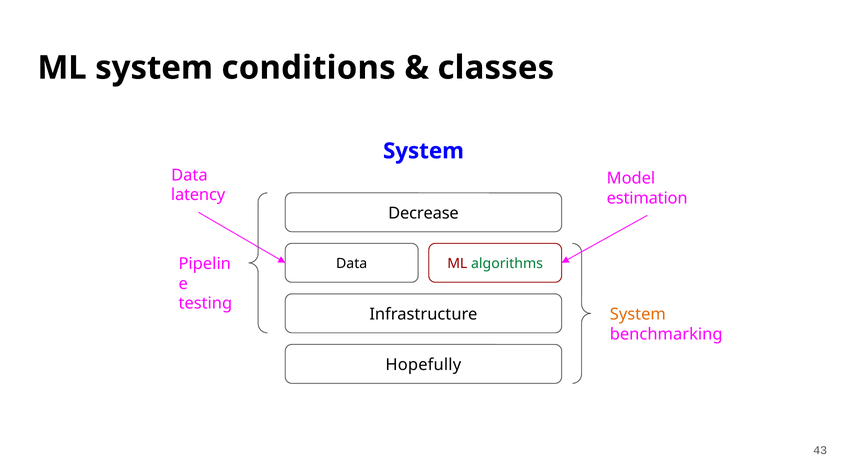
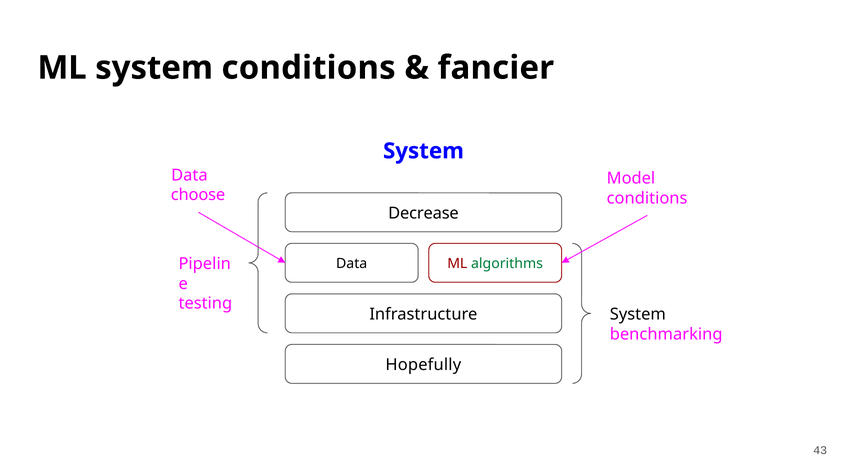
classes: classes -> fancier
latency: latency -> choose
estimation at (647, 198): estimation -> conditions
System at (638, 315) colour: orange -> black
